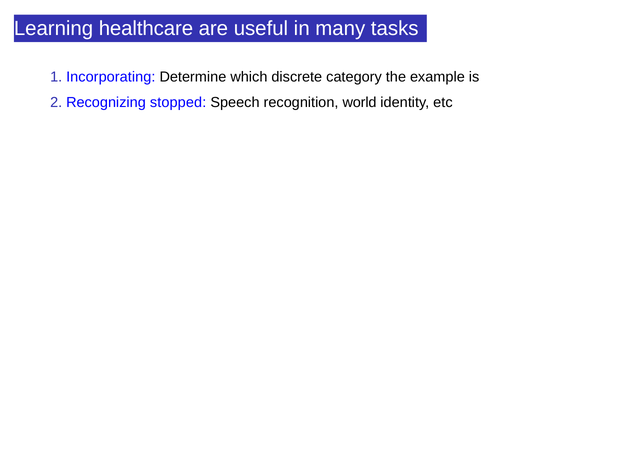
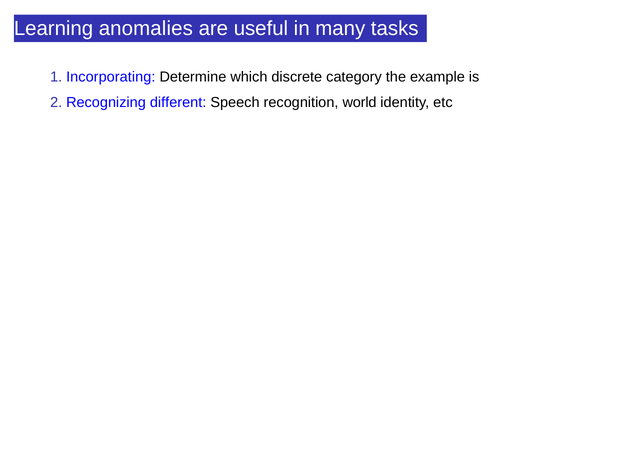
healthcare: healthcare -> anomalies
stopped: stopped -> different
